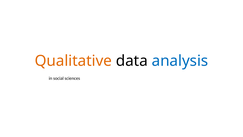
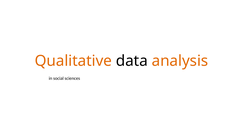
analysis colour: blue -> orange
